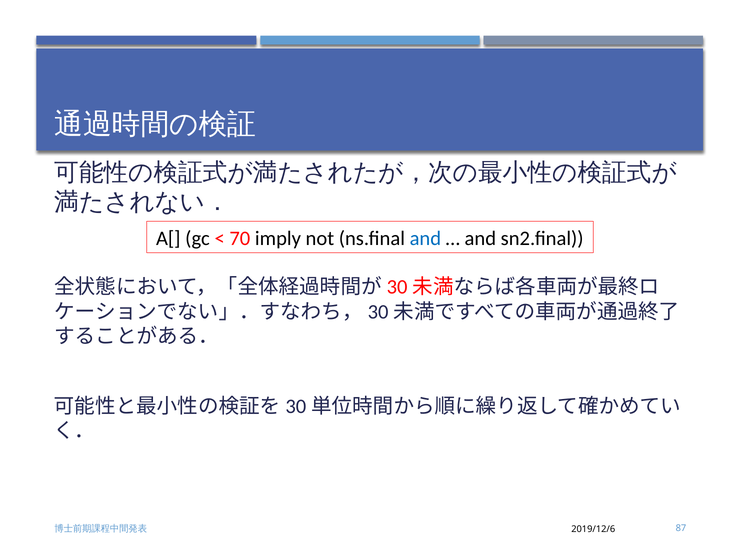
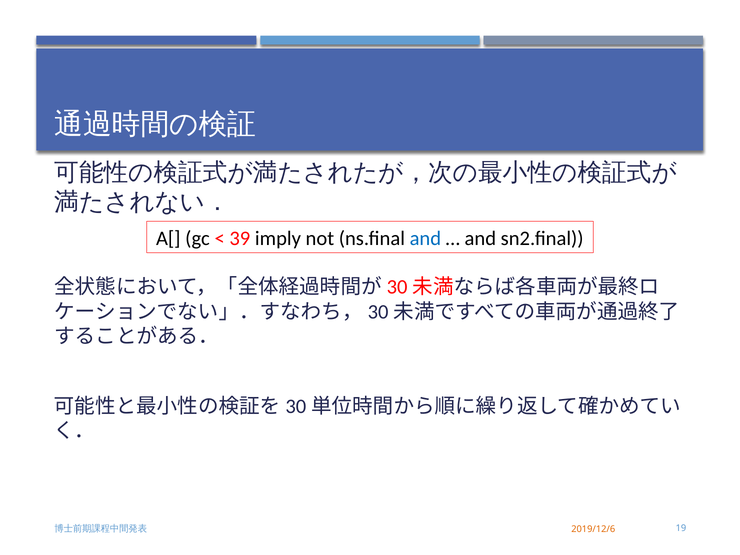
70: 70 -> 39
87: 87 -> 19
2019/12/6 colour: black -> orange
